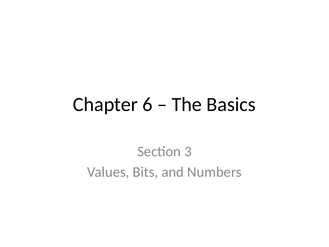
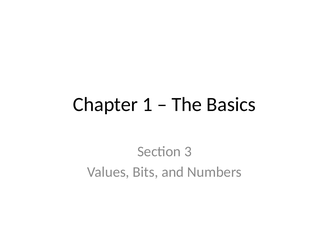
6: 6 -> 1
